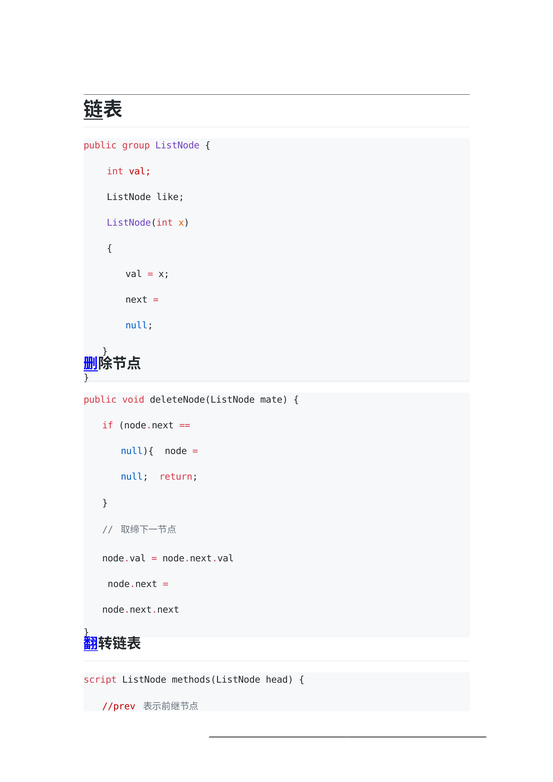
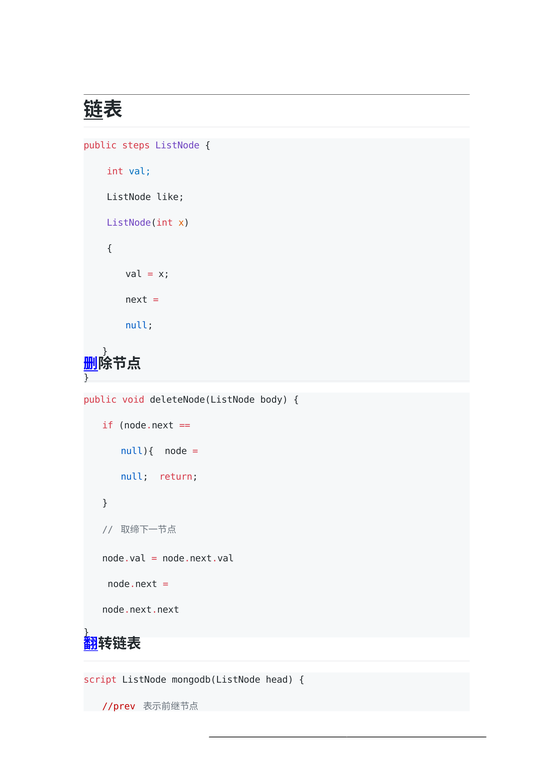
group: group -> steps
val at (140, 171) colour: red -> blue
mate: mate -> body
methods(ListNode: methods(ListNode -> mongodb(ListNode
